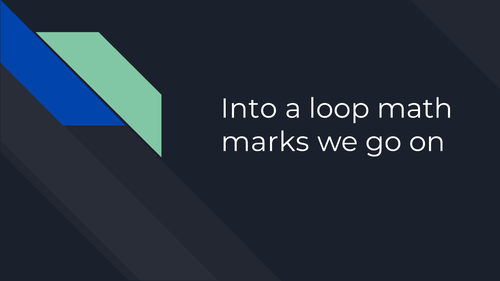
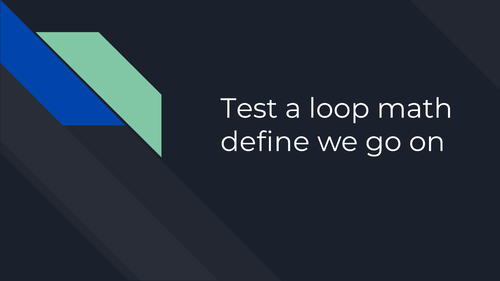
Into: Into -> Test
marks: marks -> define
